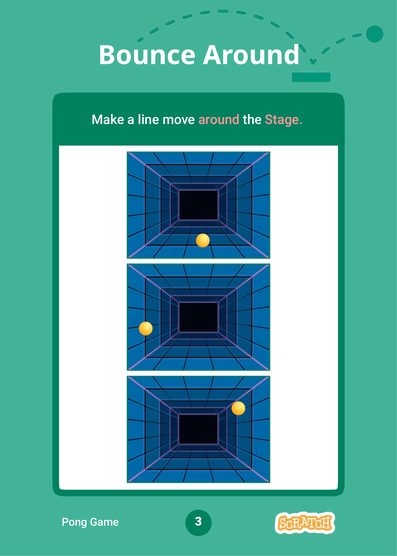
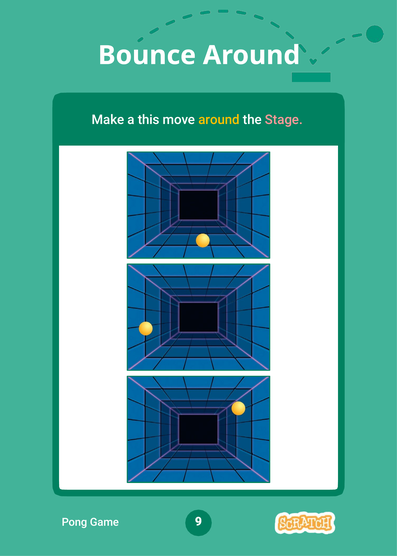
line: line -> this
around at (219, 120) colour: pink -> yellow
3: 3 -> 9
